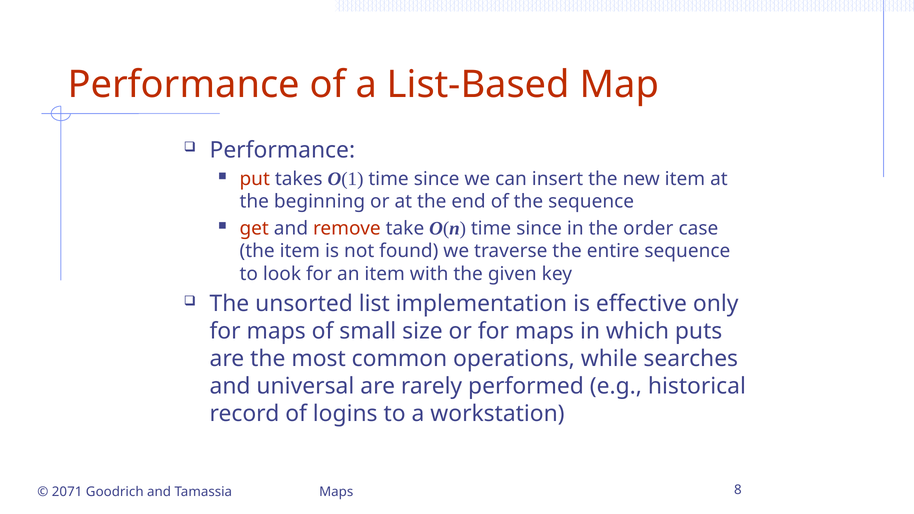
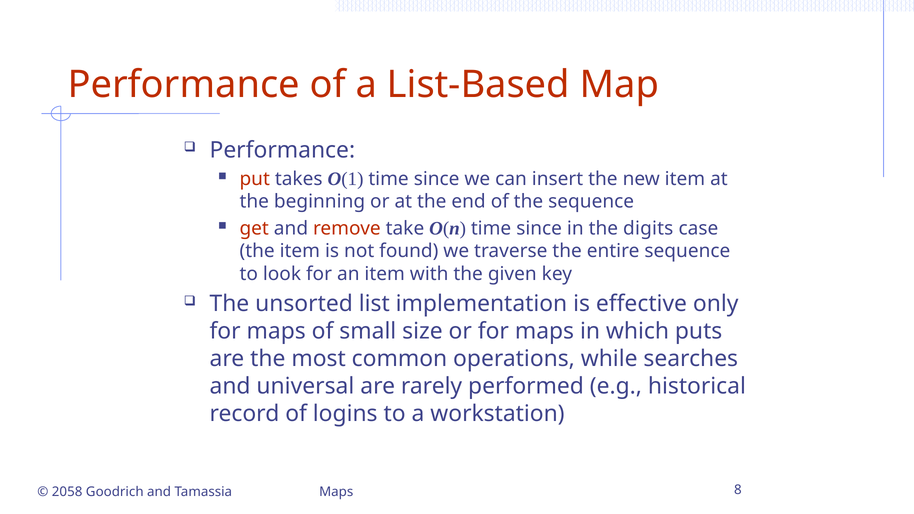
order: order -> digits
2071: 2071 -> 2058
